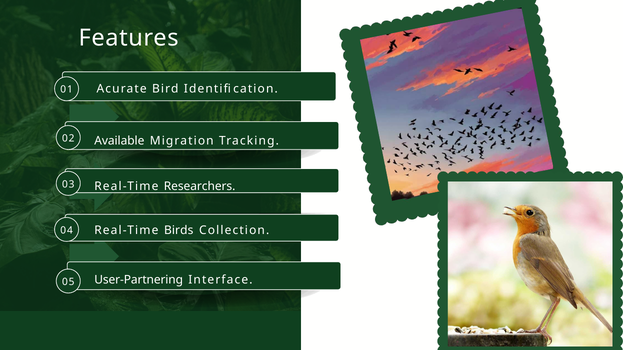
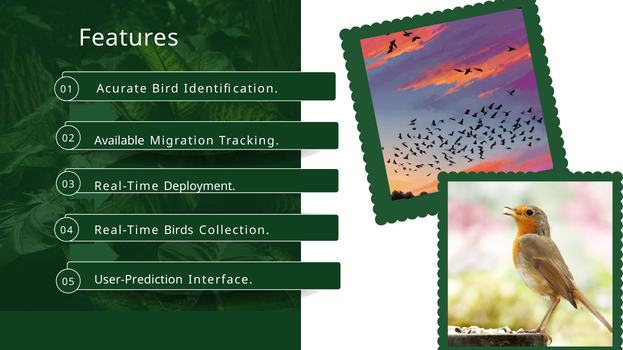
Researchers: Researchers -> Deployment
User-Partnering: User-Partnering -> User-Prediction
